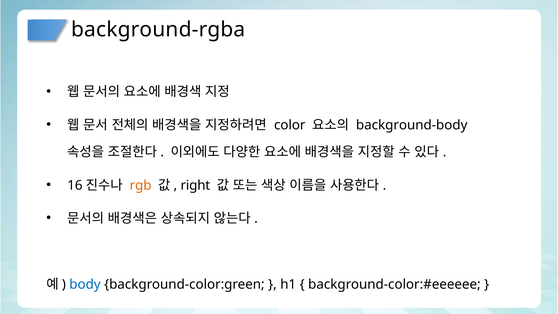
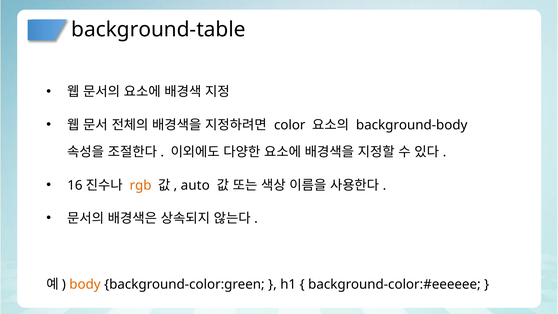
background-rgba: background-rgba -> background-table
right: right -> auto
body colour: blue -> orange
